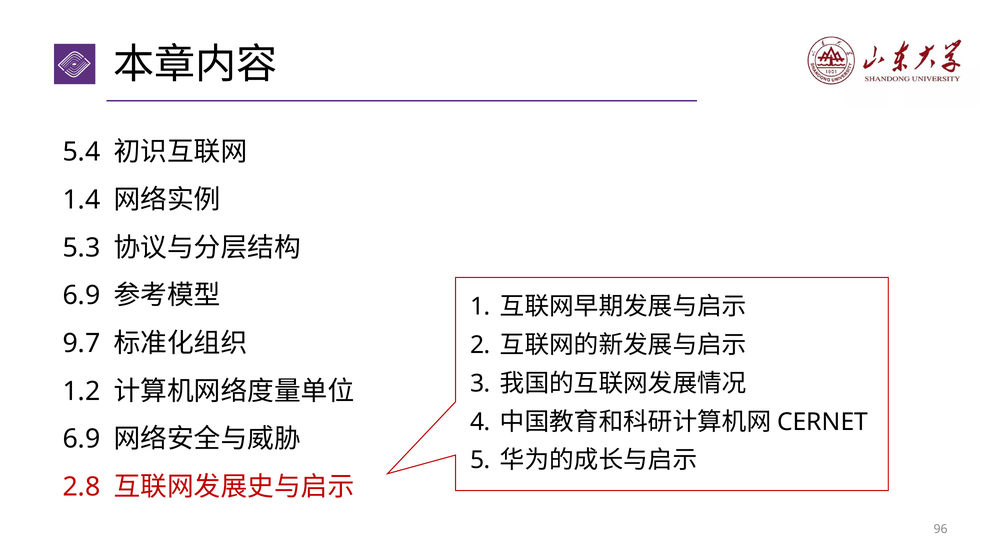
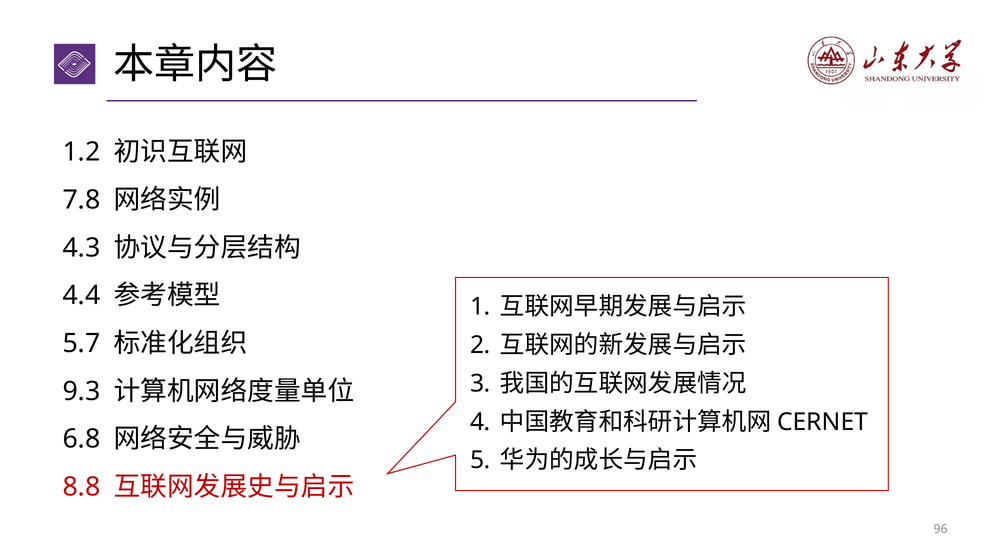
5.4: 5.4 -> 1.2
1.4: 1.4 -> 7.8
5.3: 5.3 -> 4.3
6.9 at (81, 296): 6.9 -> 4.4
9.7: 9.7 -> 5.7
1.2: 1.2 -> 9.3
6.9 at (81, 439): 6.9 -> 6.8
2.8: 2.8 -> 8.8
